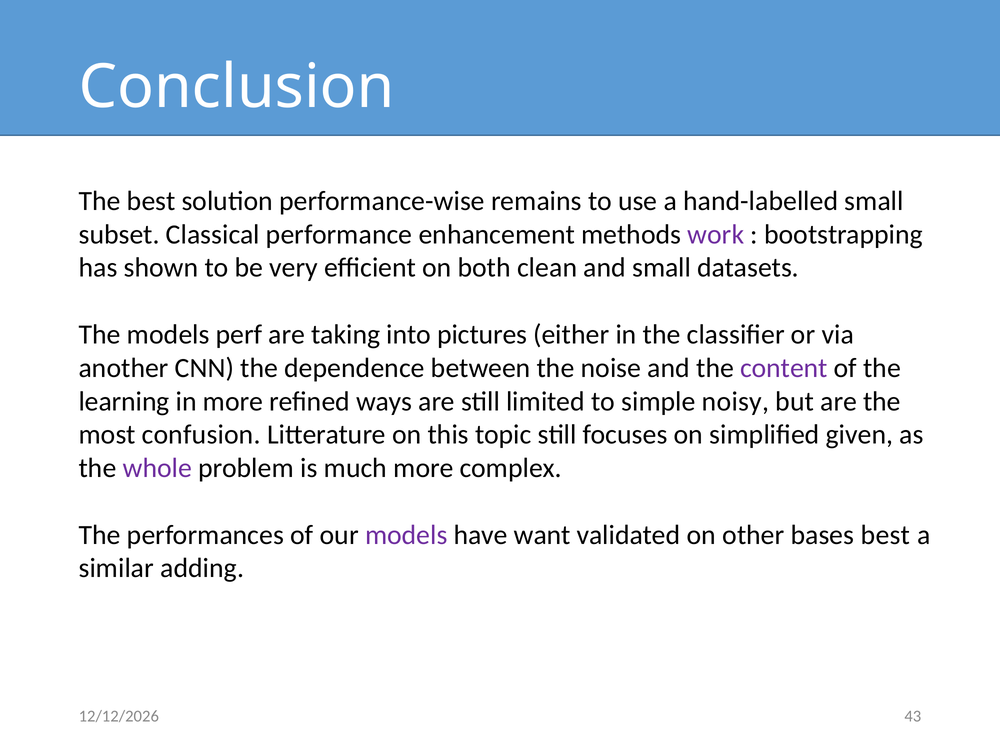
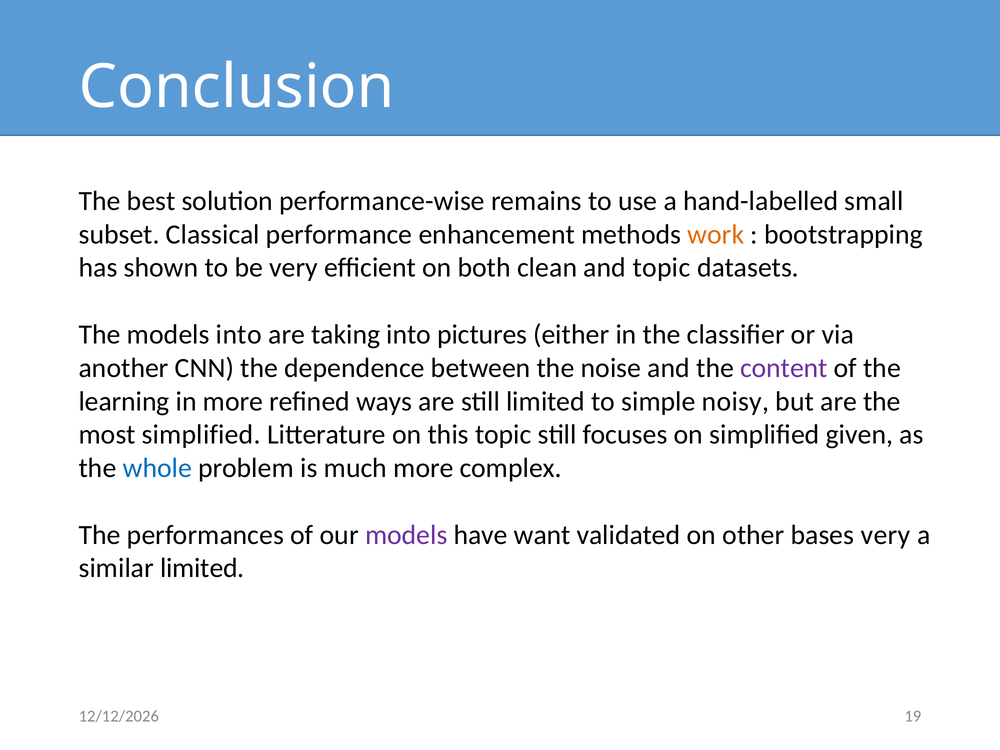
work colour: purple -> orange
and small: small -> topic
models perf: perf -> into
most confusion: confusion -> simplified
whole colour: purple -> blue
bases best: best -> very
similar adding: adding -> limited
43: 43 -> 19
